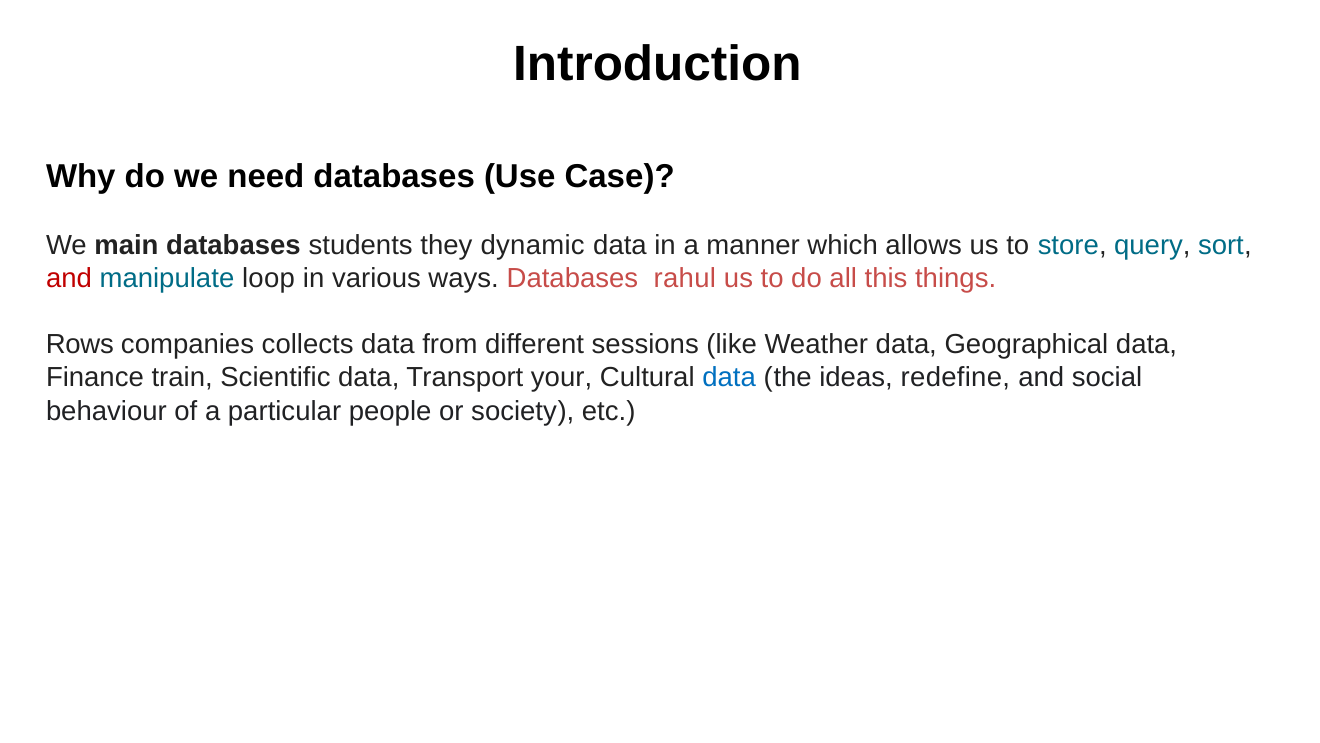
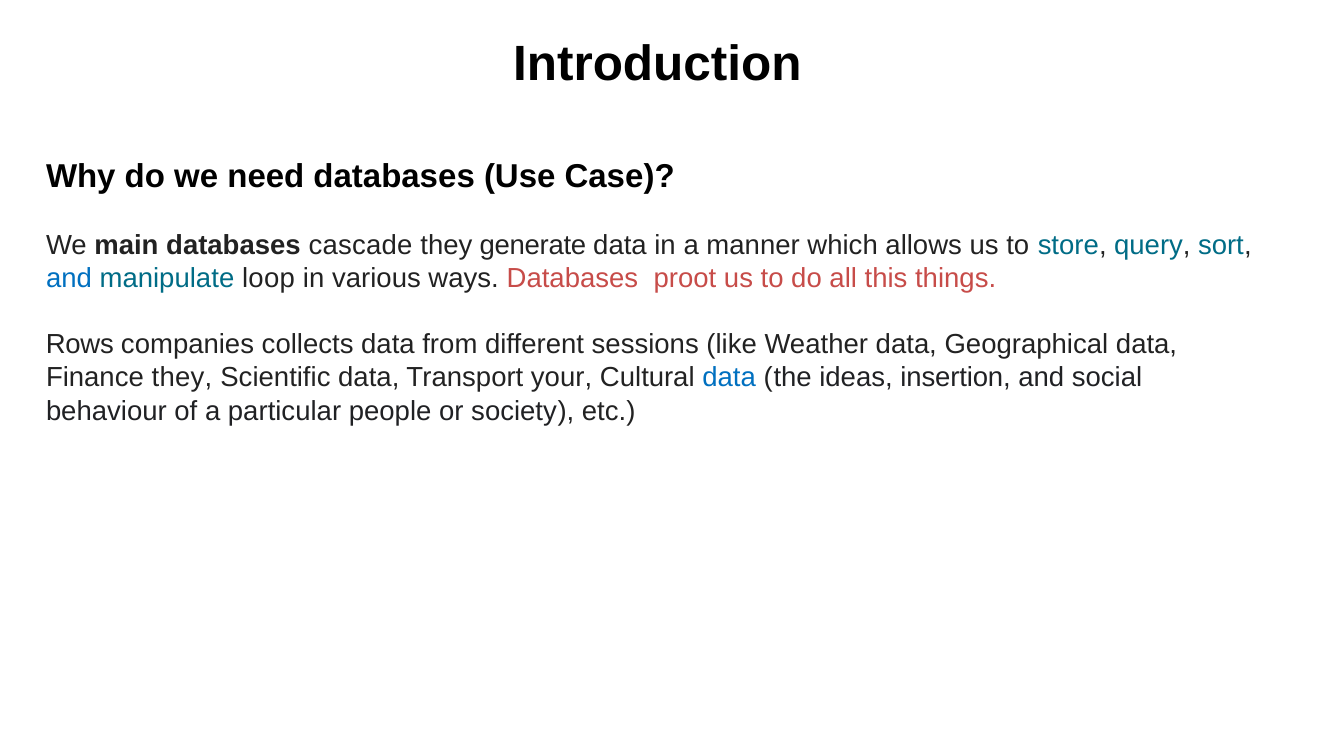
students: students -> cascade
dynamic: dynamic -> generate
and at (69, 279) colour: red -> blue
rahul: rahul -> proot
Finance train: train -> they
redefine: redefine -> insertion
